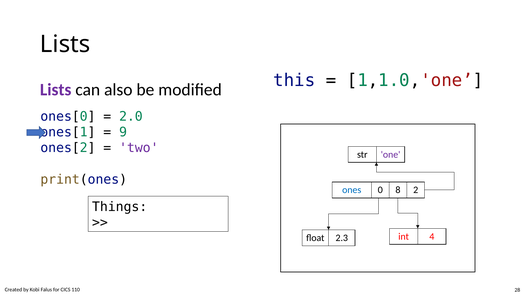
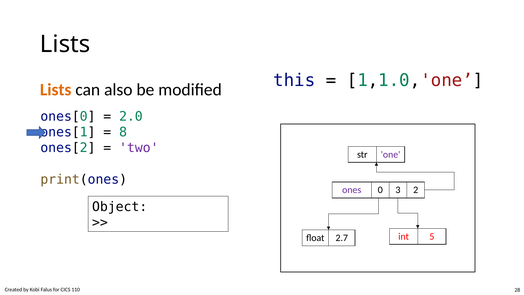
Lists at (56, 90) colour: purple -> orange
9: 9 -> 8
ones colour: blue -> purple
8: 8 -> 3
Things: Things -> Object
2.3: 2.3 -> 2.7
4: 4 -> 5
